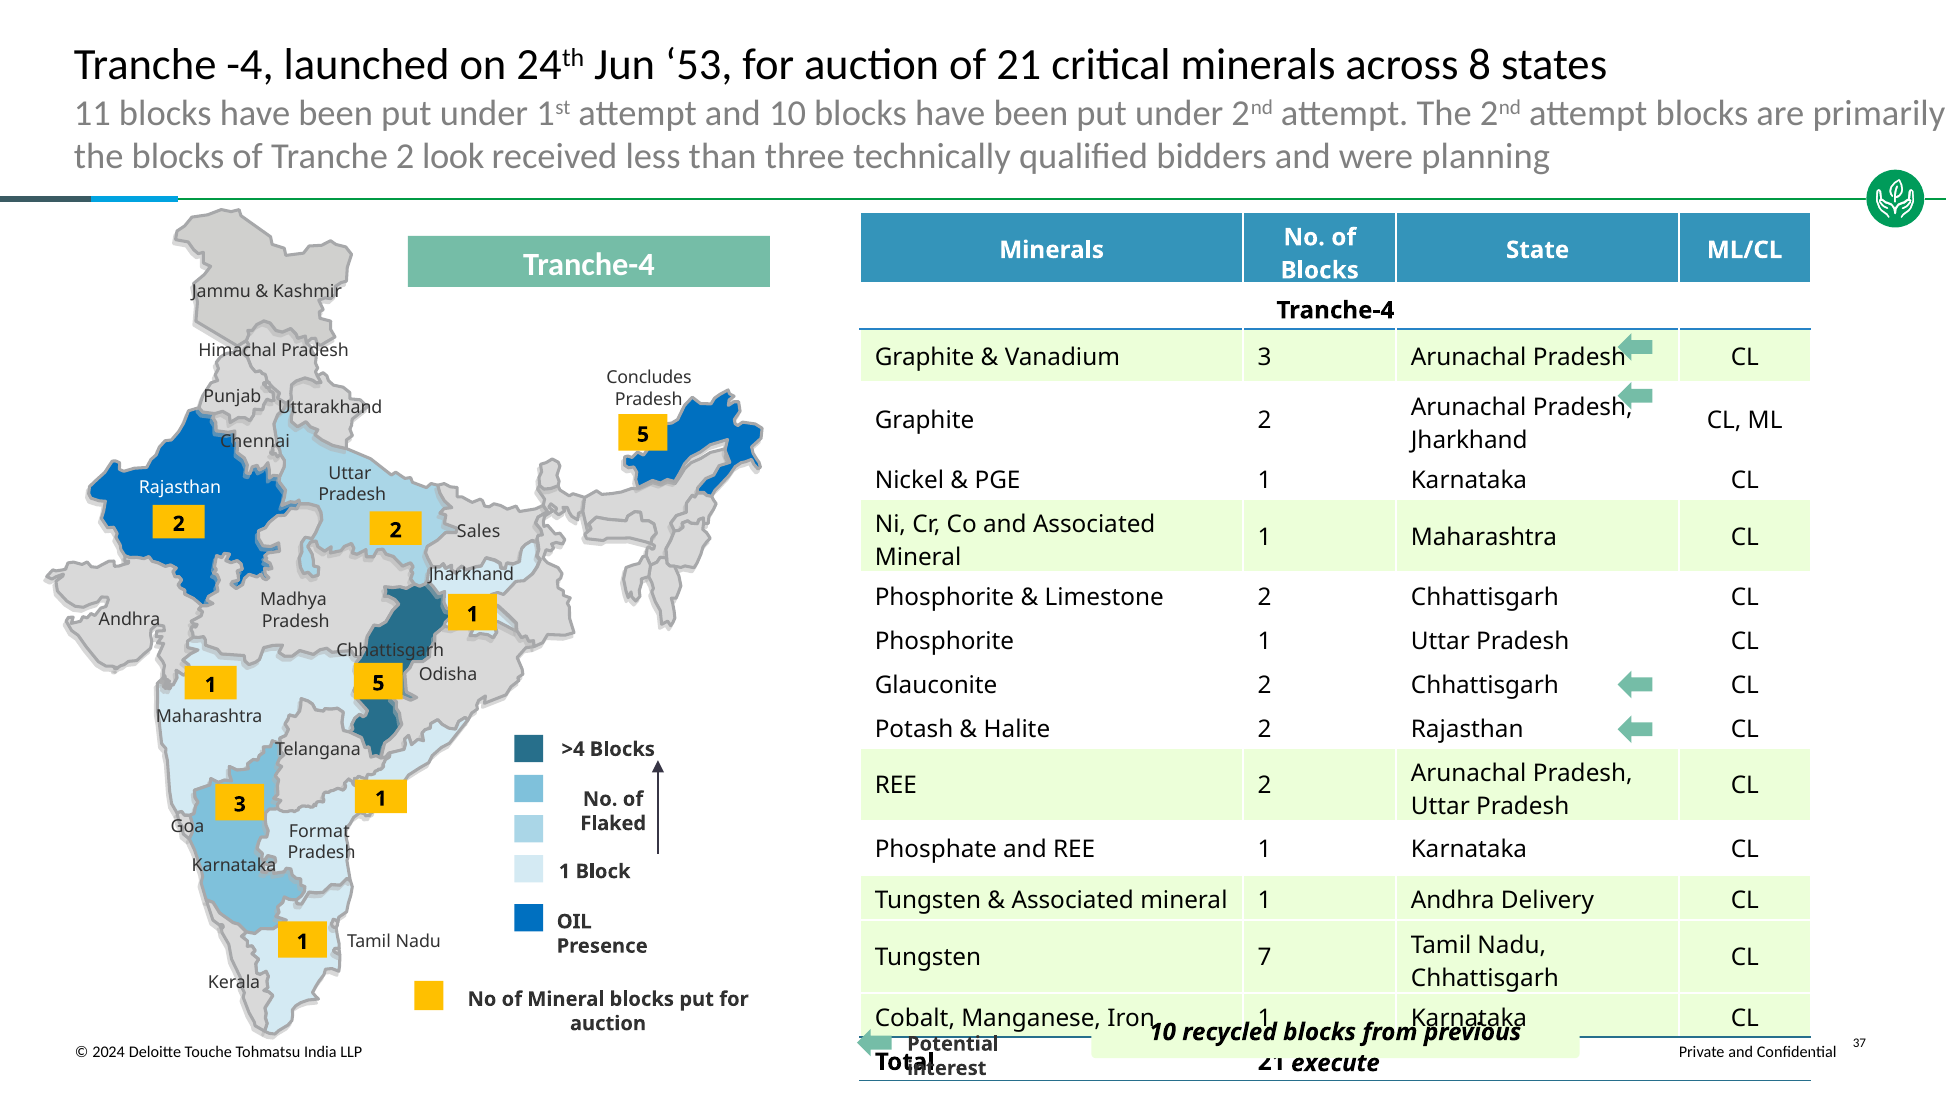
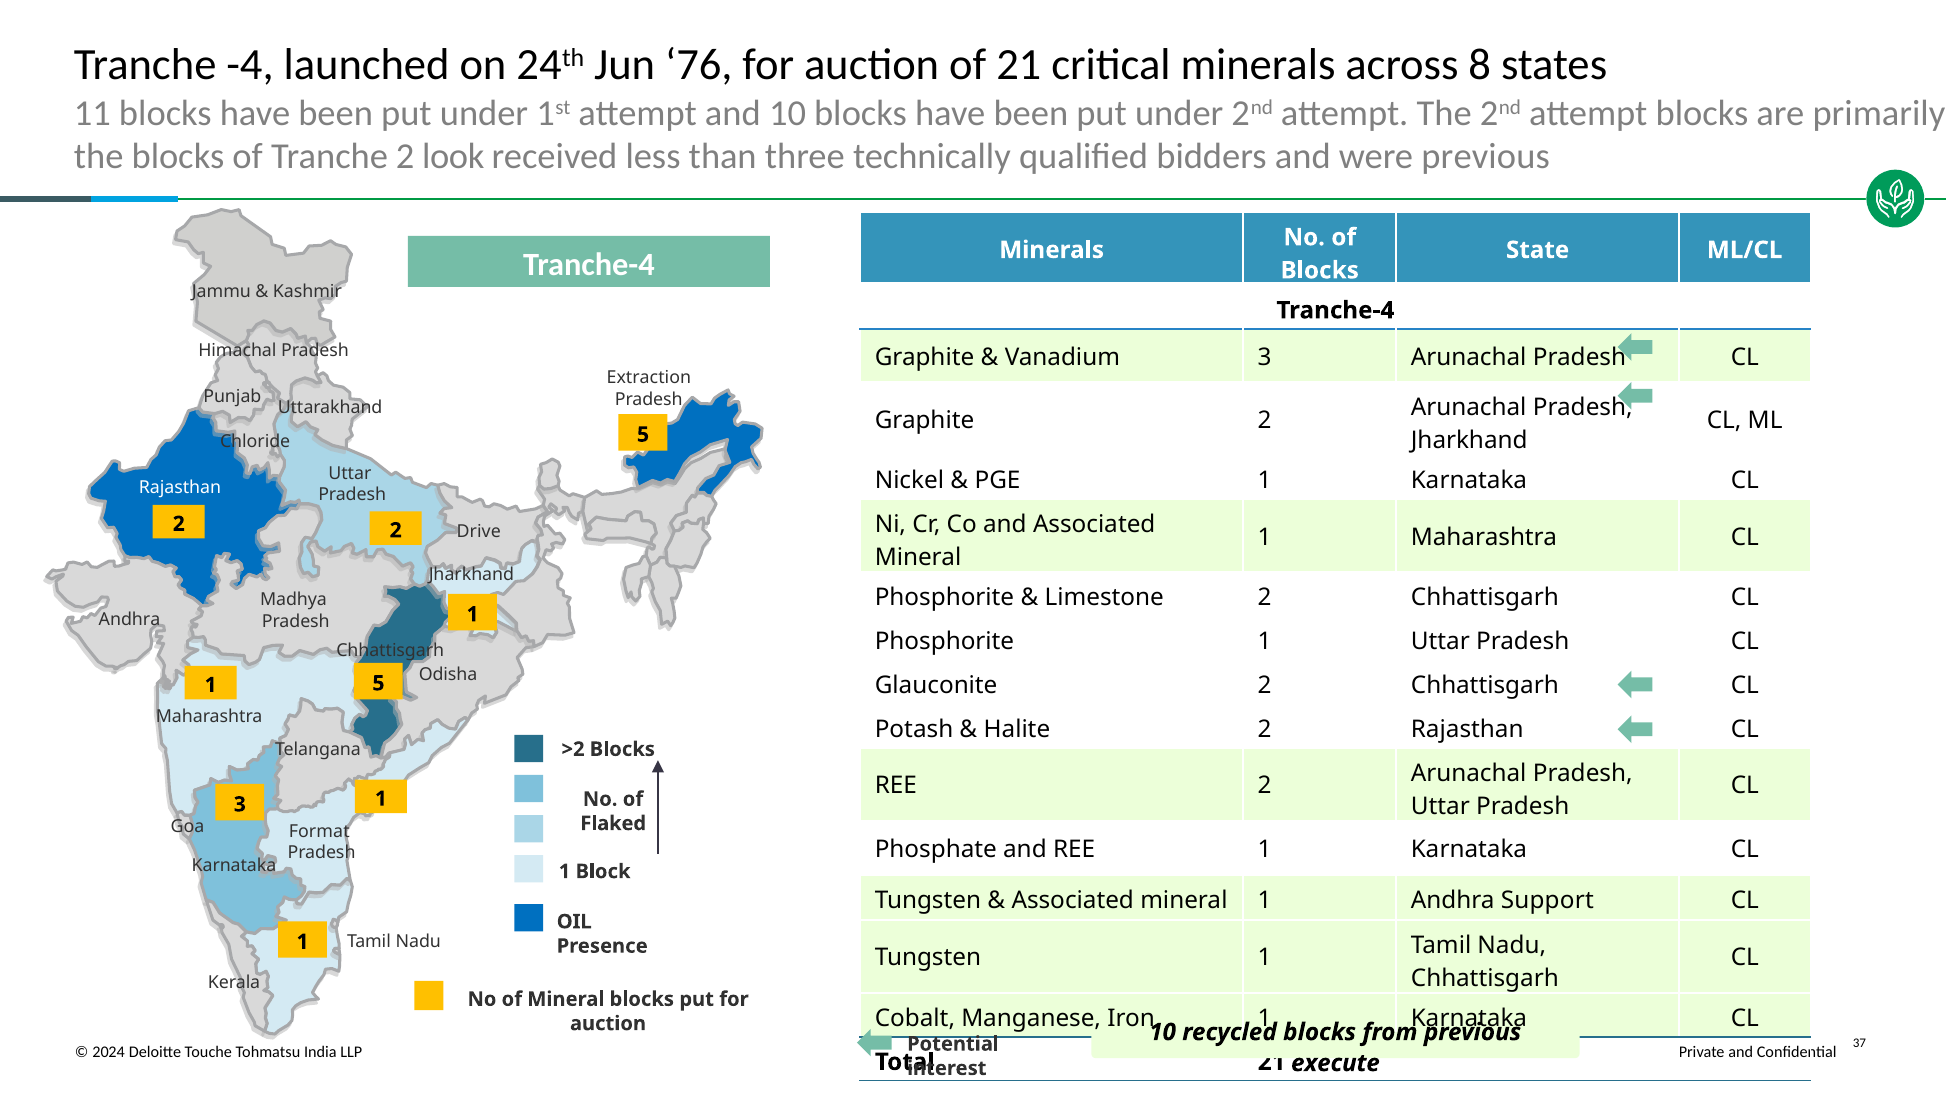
53: 53 -> 76
were planning: planning -> previous
Concludes: Concludes -> Extraction
Chennai: Chennai -> Chloride
Sales: Sales -> Drive
>4: >4 -> >2
Delivery: Delivery -> Support
Tungsten 7: 7 -> 1
